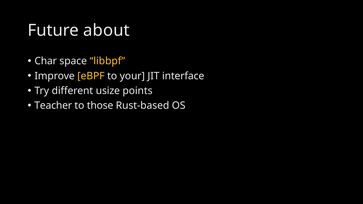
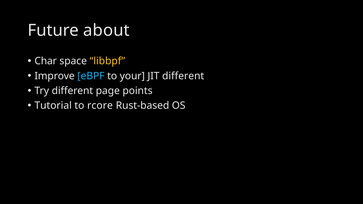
eBPF colour: yellow -> light blue
JIT interface: interface -> different
usize: usize -> page
Teacher: Teacher -> Tutorial
those: those -> rcore
